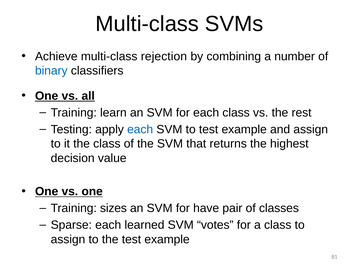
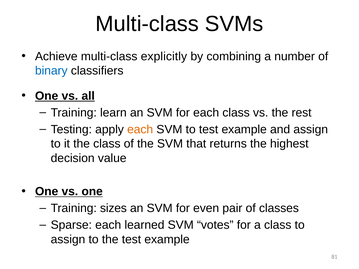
rejection: rejection -> explicitly
each at (140, 129) colour: blue -> orange
have: have -> even
